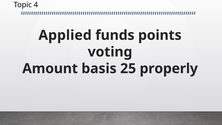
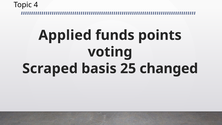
Amount: Amount -> Scraped
properly: properly -> changed
